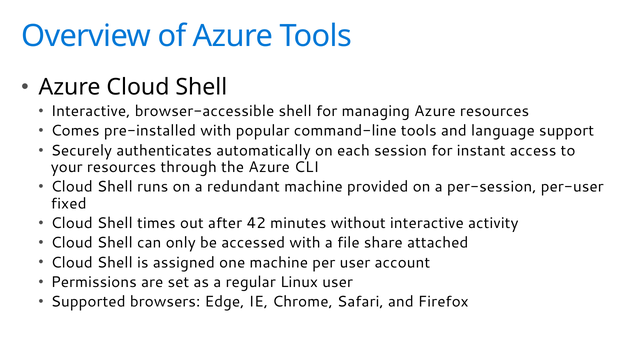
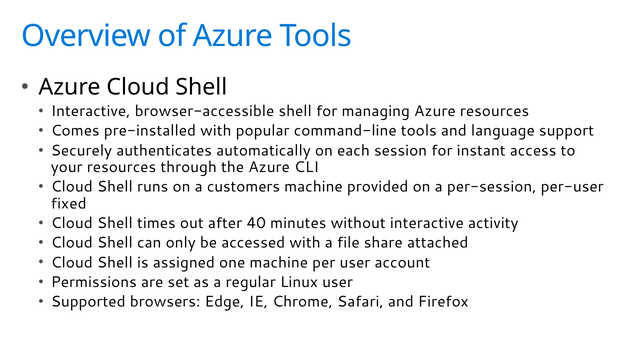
redundant: redundant -> customers
42: 42 -> 40
